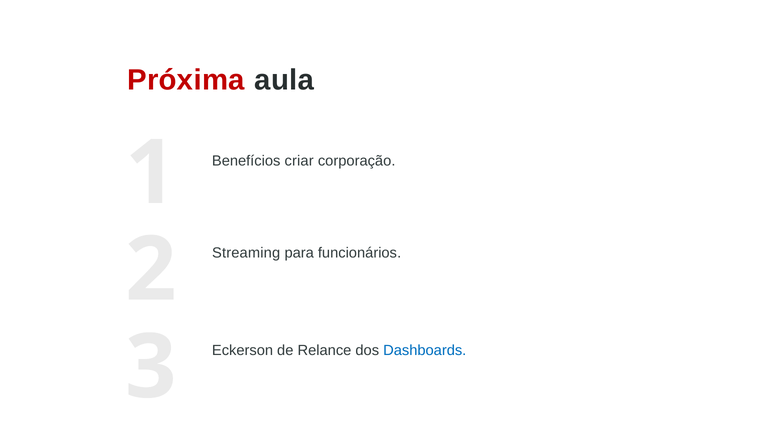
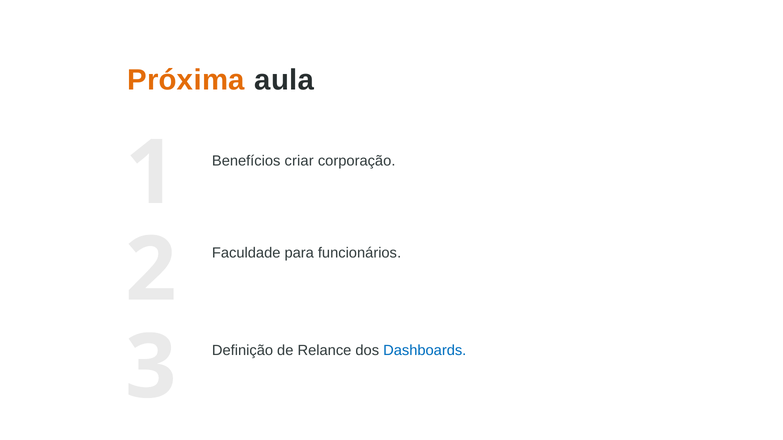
Próxima colour: red -> orange
Streaming: Streaming -> Faculdade
Eckerson: Eckerson -> Definição
